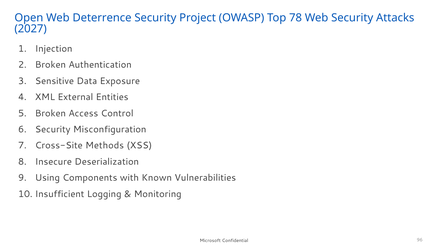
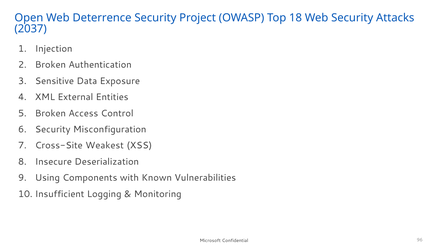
78: 78 -> 18
2027: 2027 -> 2037
Methods: Methods -> Weakest
